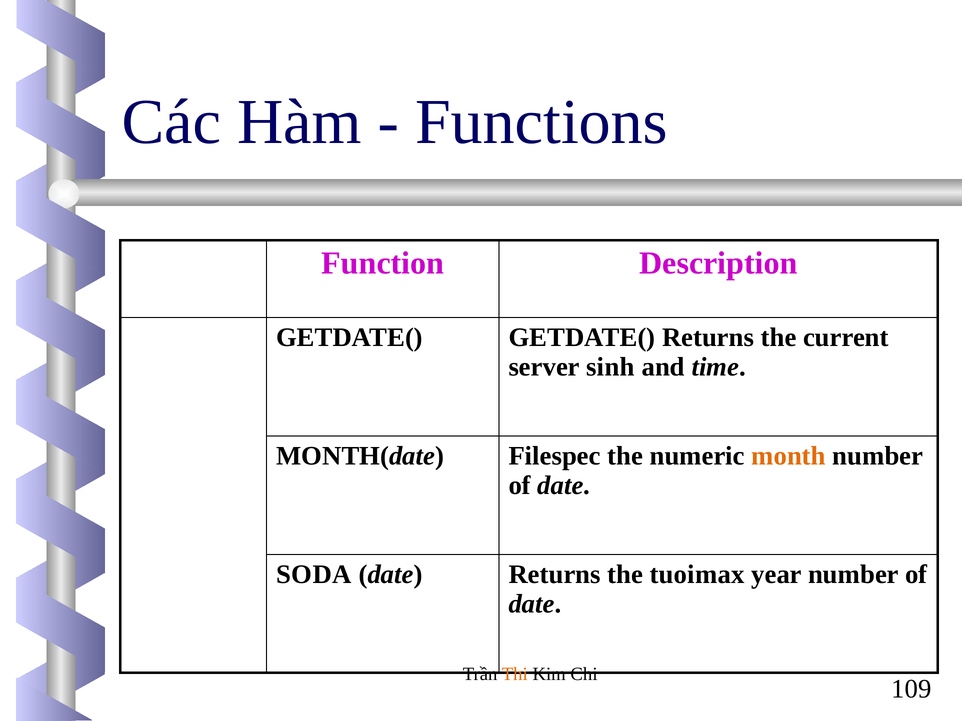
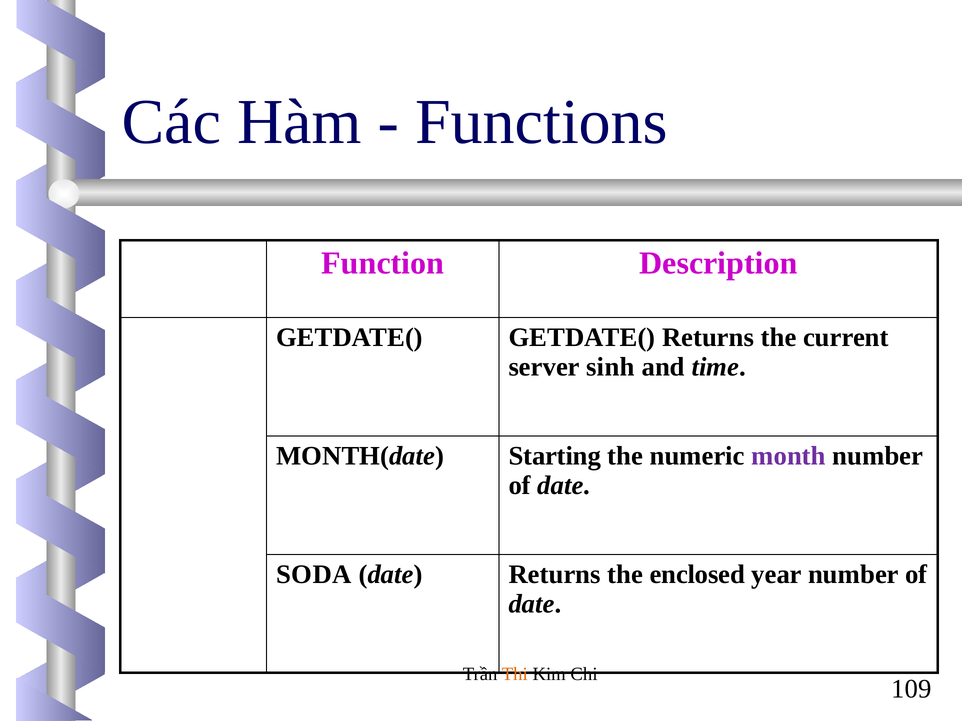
Filespec: Filespec -> Starting
month colour: orange -> purple
tuoimax: tuoimax -> enclosed
